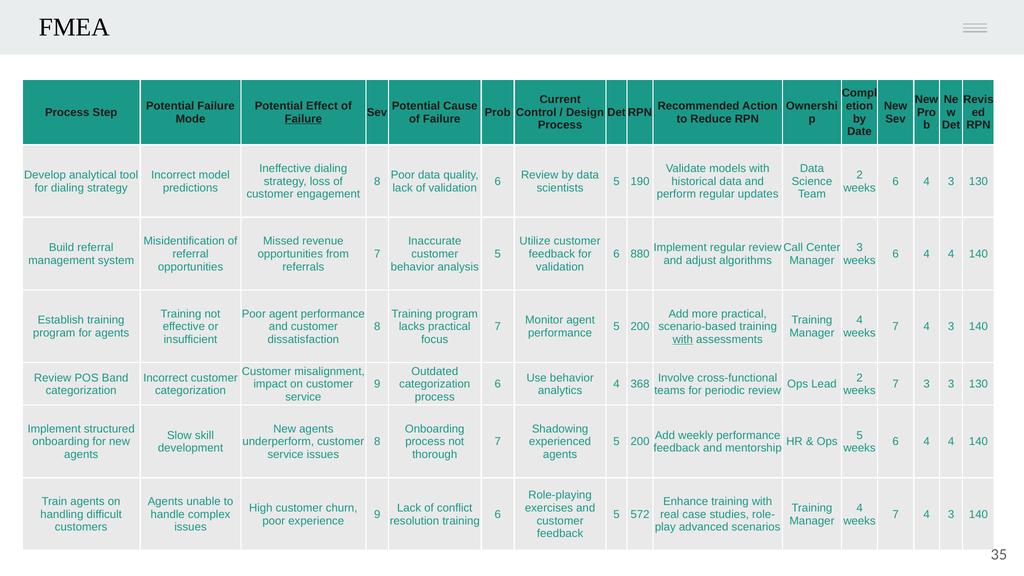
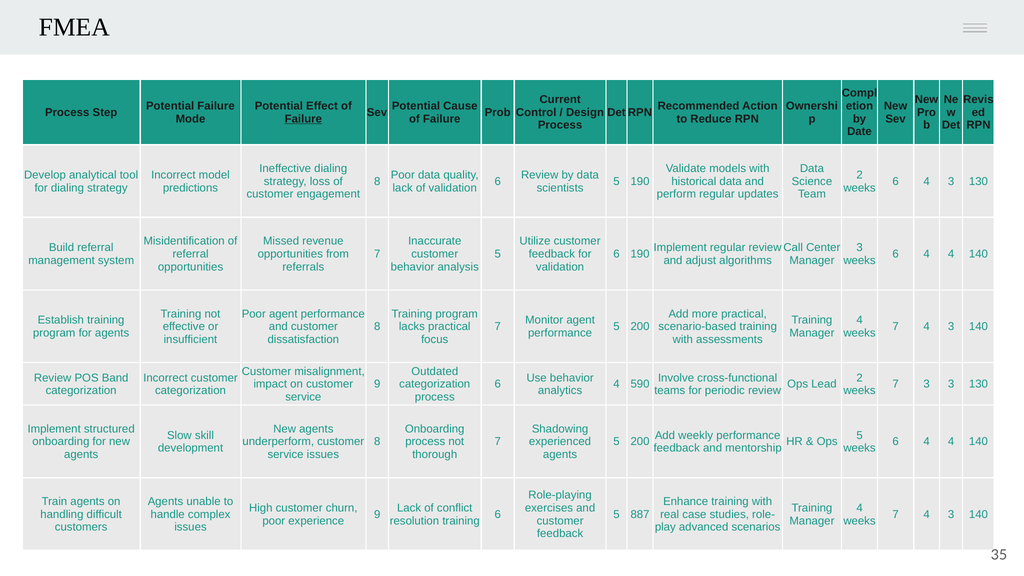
6 880: 880 -> 190
with at (683, 339) underline: present -> none
368: 368 -> 590
572: 572 -> 887
